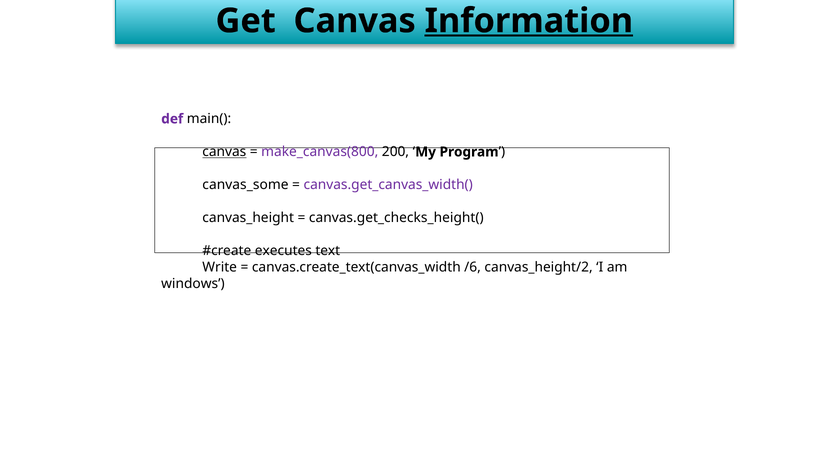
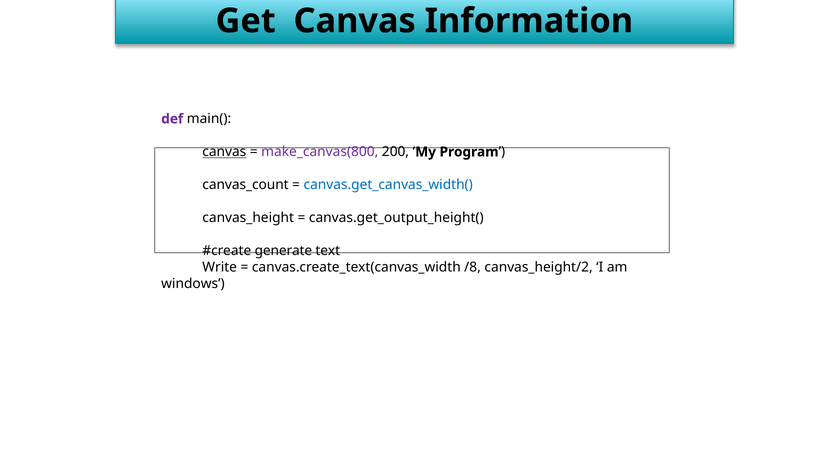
Information underline: present -> none
canvas_some: canvas_some -> canvas_count
canvas.get_canvas_width( colour: purple -> blue
canvas.get_checks_height(: canvas.get_checks_height( -> canvas.get_output_height(
executes: executes -> generate
/6: /6 -> /8
